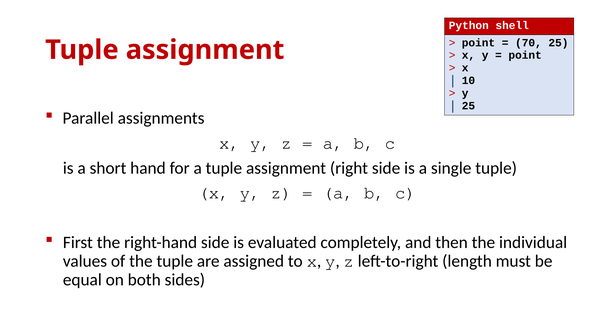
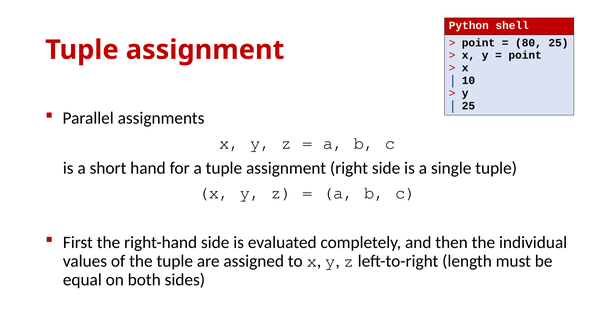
70: 70 -> 80
